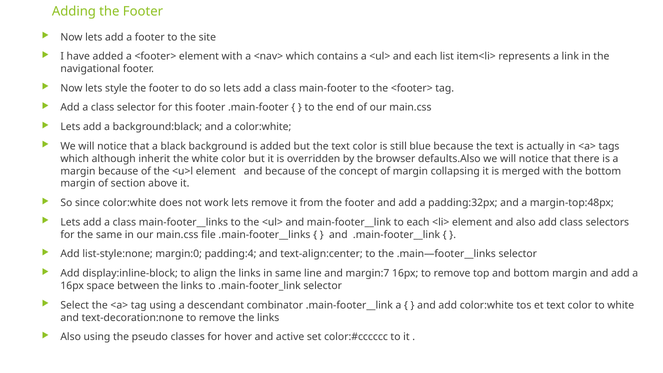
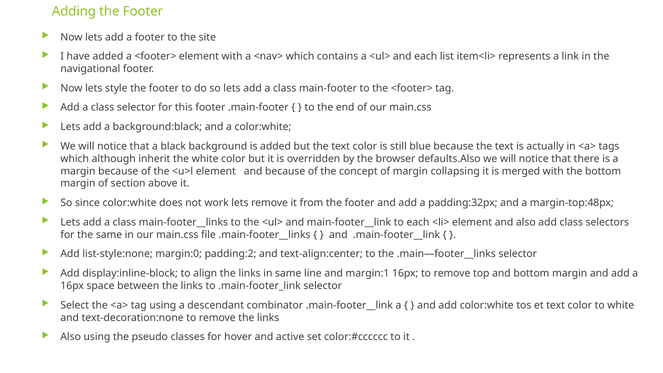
padding:4: padding:4 -> padding:2
margin:7: margin:7 -> margin:1
